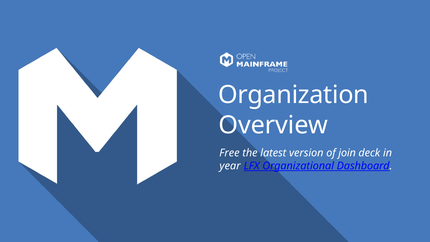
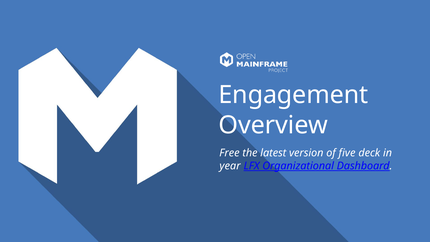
Organization: Organization -> Engagement
join: join -> five
